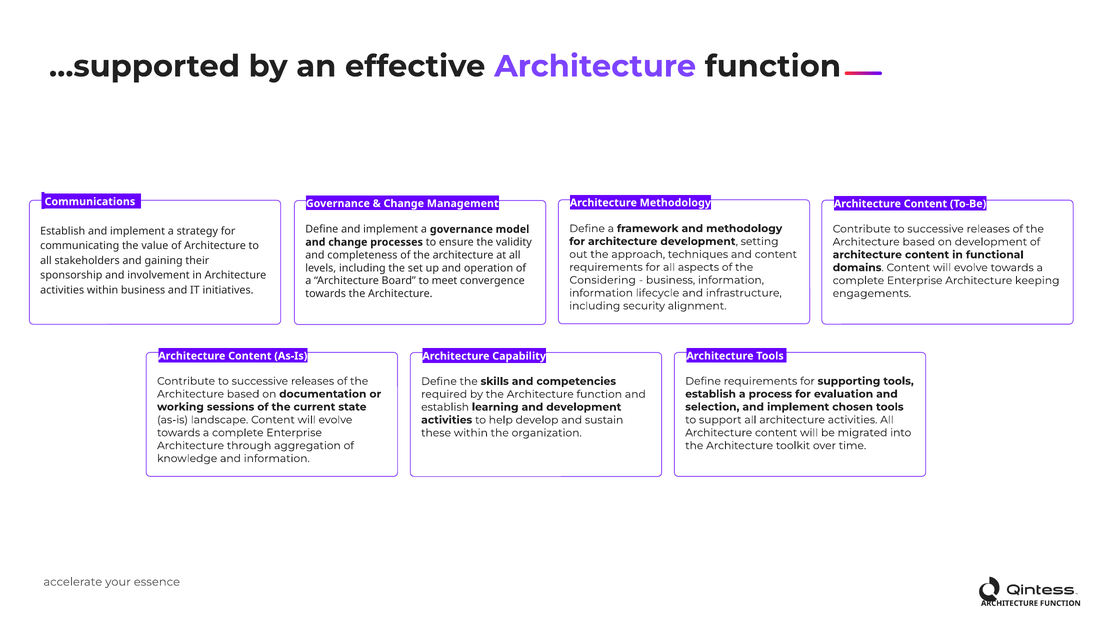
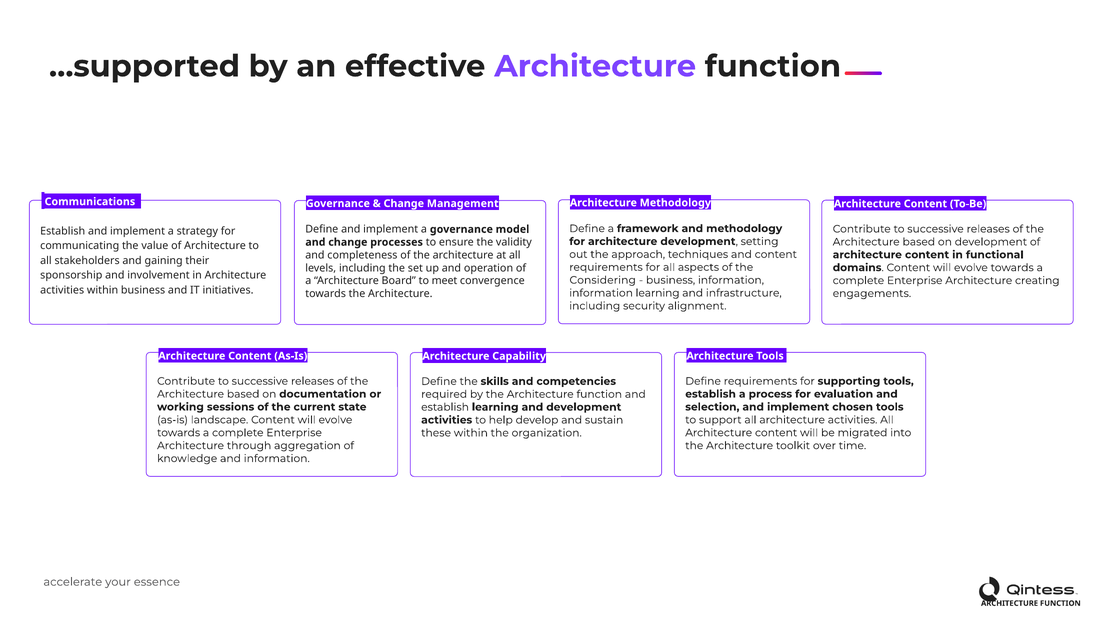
keeping: keeping -> creating
information lifecycle: lifecycle -> learning
